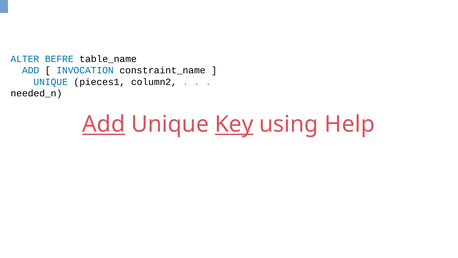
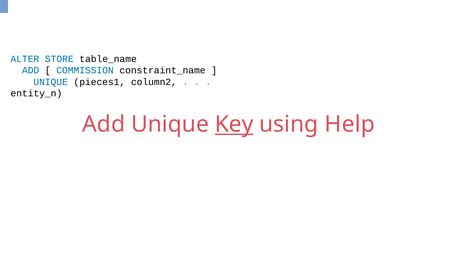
BEFRE: BEFRE -> STORE
INVOCATION: INVOCATION -> COMMISSION
needed_n: needed_n -> entity_n
Add at (104, 124) underline: present -> none
